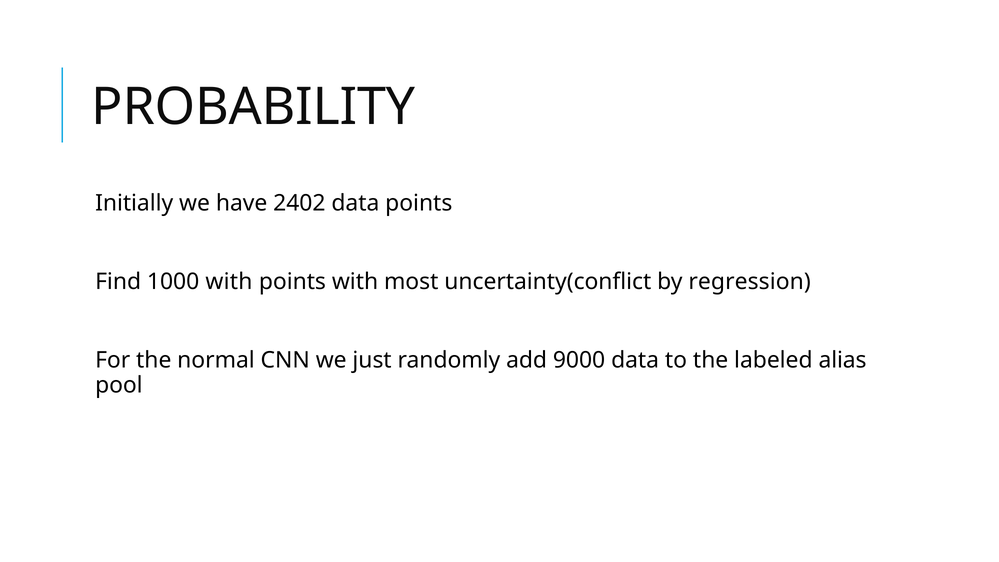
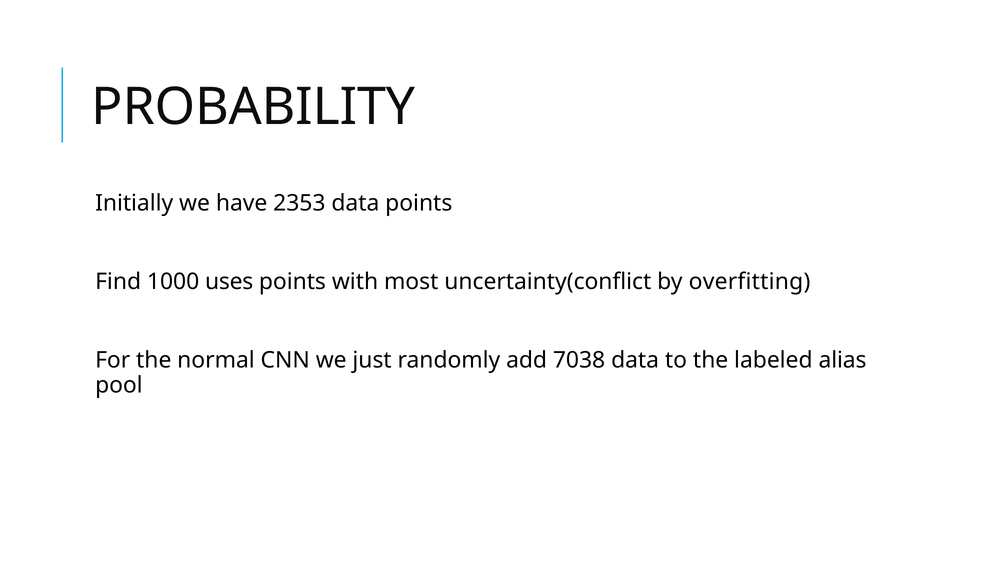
2402: 2402 -> 2353
1000 with: with -> uses
regression: regression -> overfitting
9000: 9000 -> 7038
